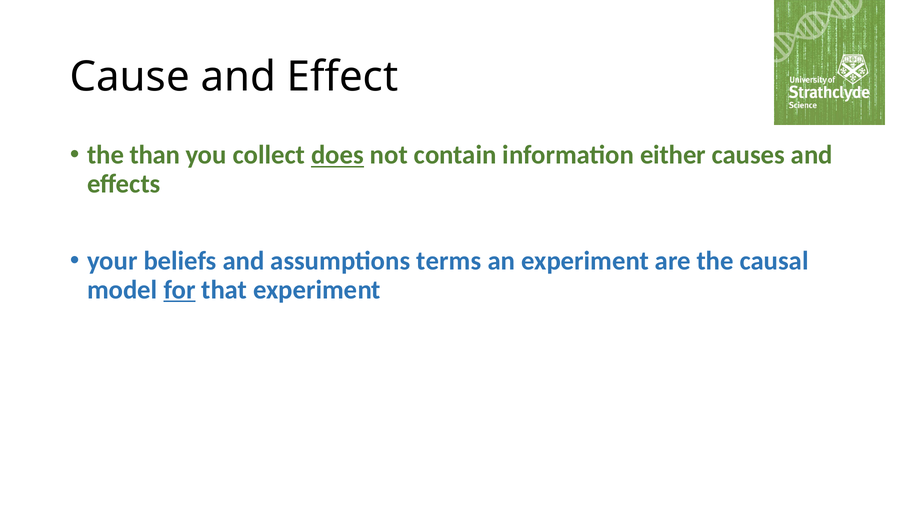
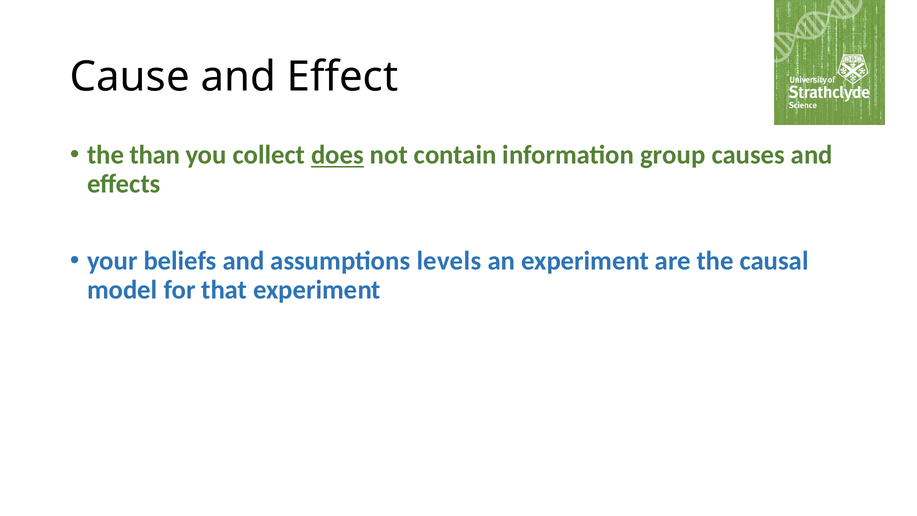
either: either -> group
terms: terms -> levels
for underline: present -> none
